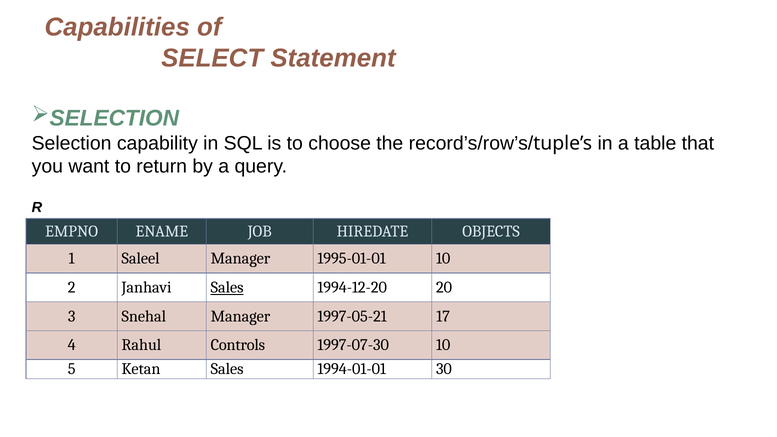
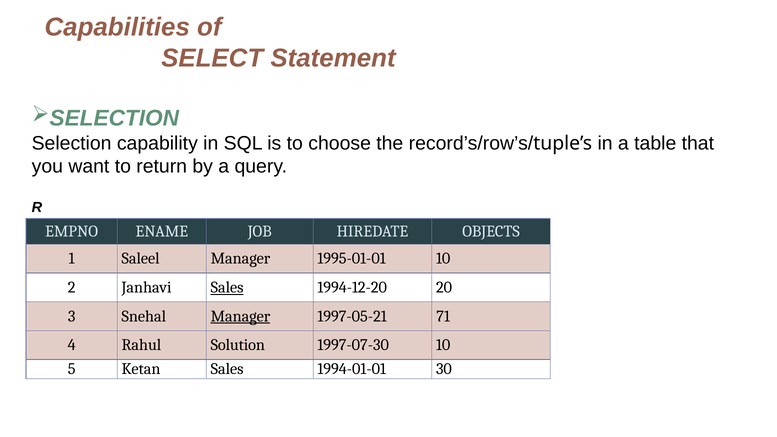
Manager at (240, 316) underline: none -> present
17: 17 -> 71
Controls: Controls -> Solution
